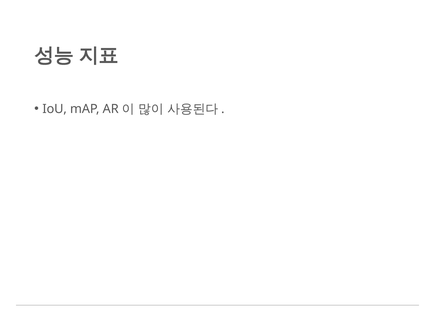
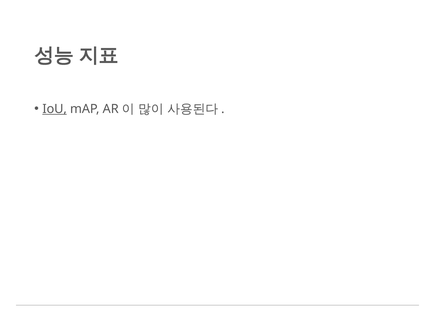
IoU underline: none -> present
